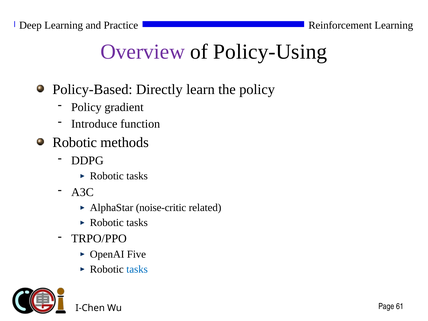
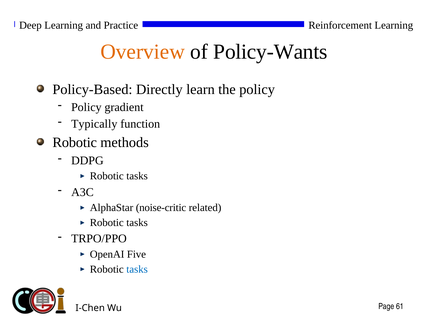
Overview colour: purple -> orange
Policy-Using: Policy-Using -> Policy-Wants
Introduce: Introduce -> Typically
